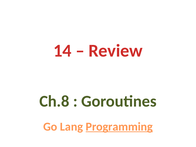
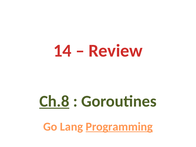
Ch.8 underline: none -> present
